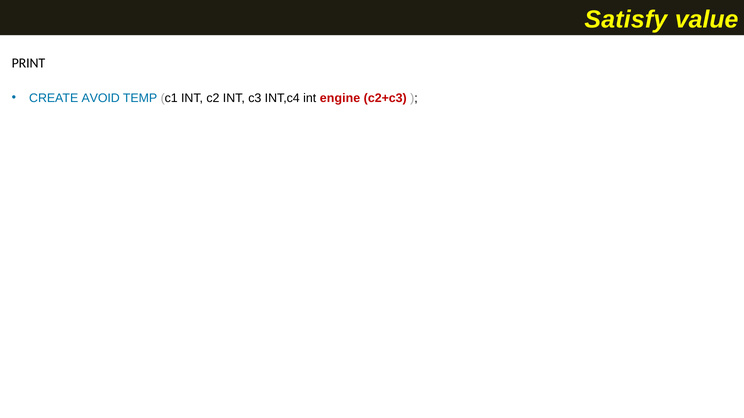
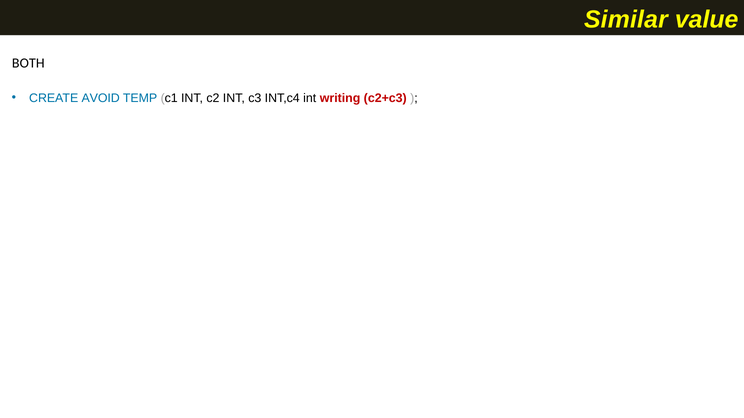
Satisfy: Satisfy -> Similar
PRINT: PRINT -> BOTH
engine: engine -> writing
